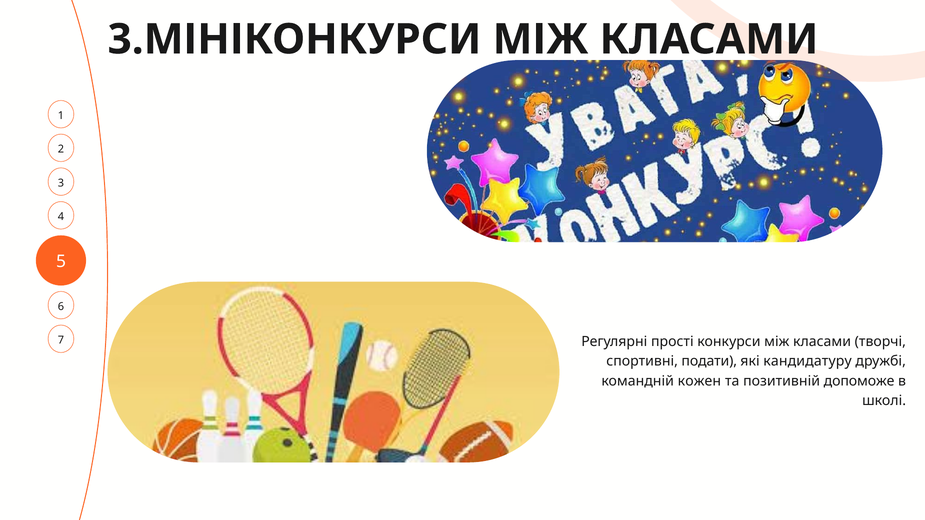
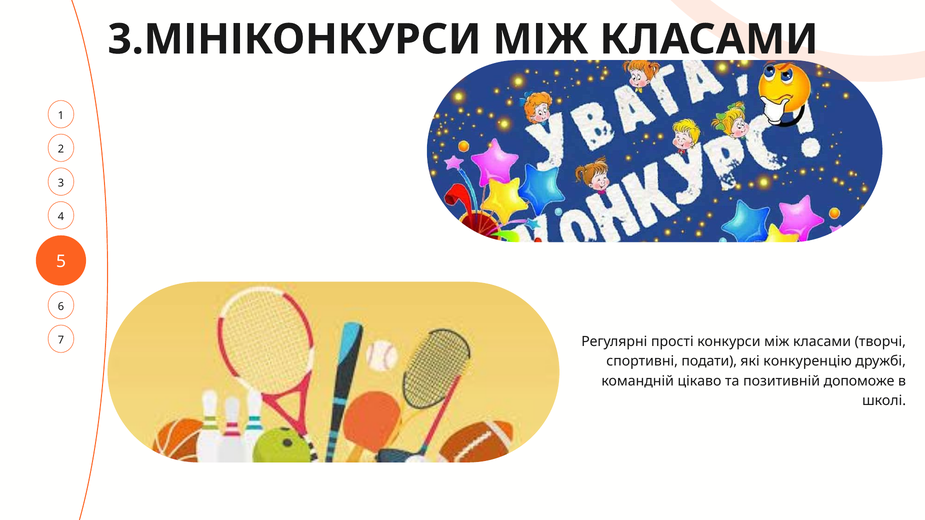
кандидатуру: кандидатуру -> конкуренцію
кожен: кожен -> цікаво
